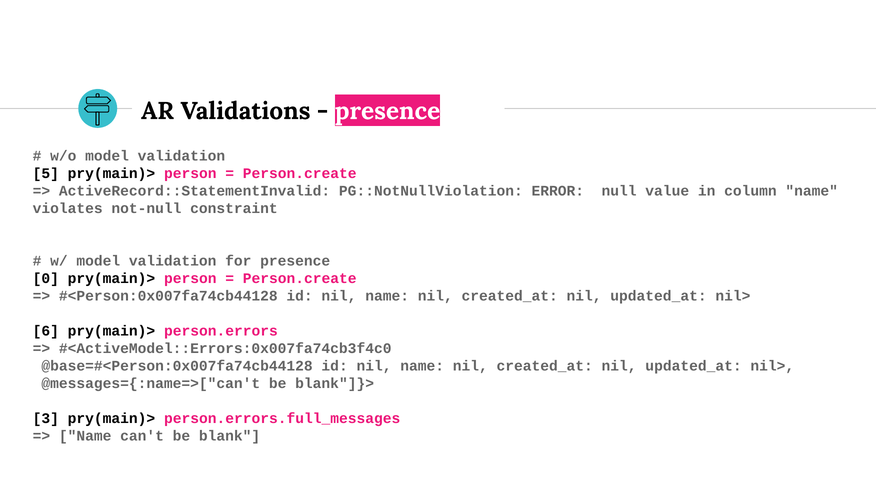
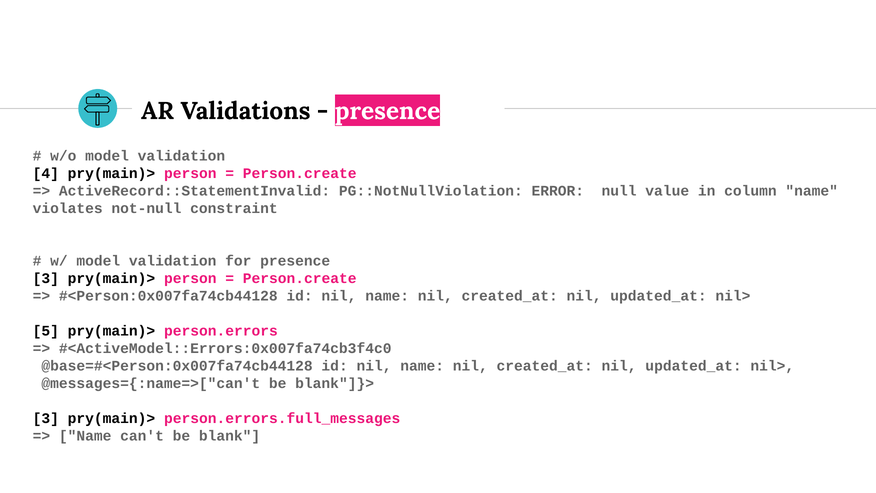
5: 5 -> 4
0 at (46, 278): 0 -> 3
6: 6 -> 5
